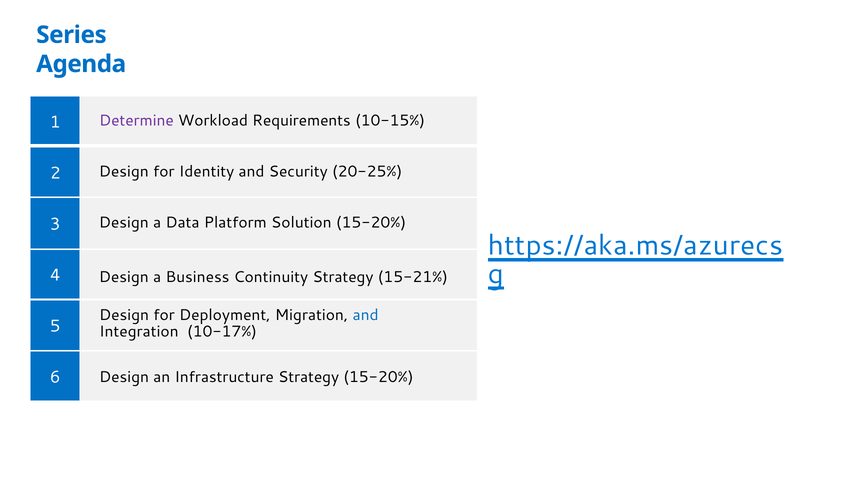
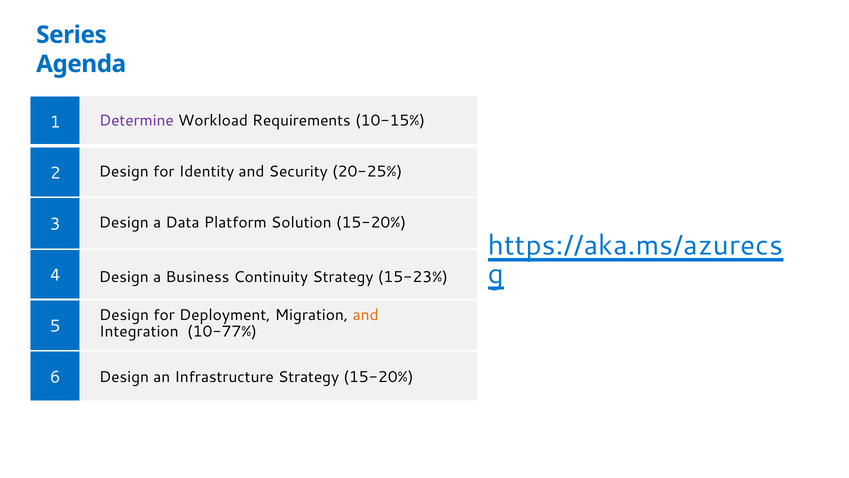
15-21%: 15-21% -> 15-23%
and at (366, 315) colour: blue -> orange
10-17%: 10-17% -> 10-77%
